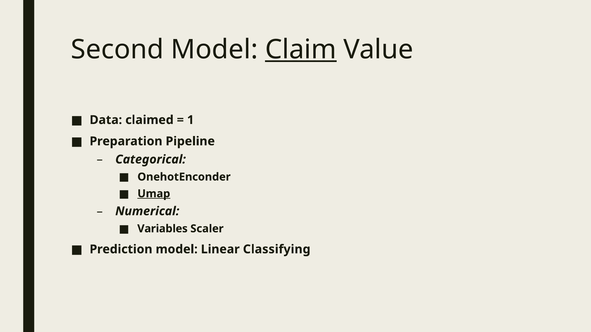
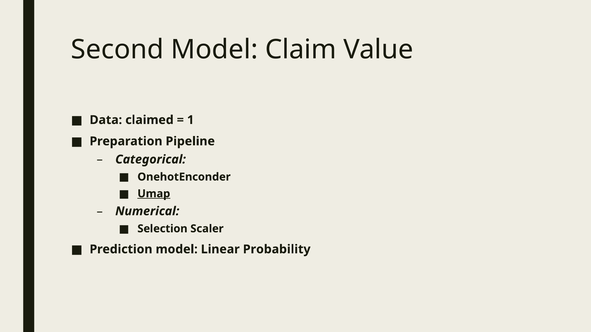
Claim underline: present -> none
Variables: Variables -> Selection
Classifying: Classifying -> Probability
